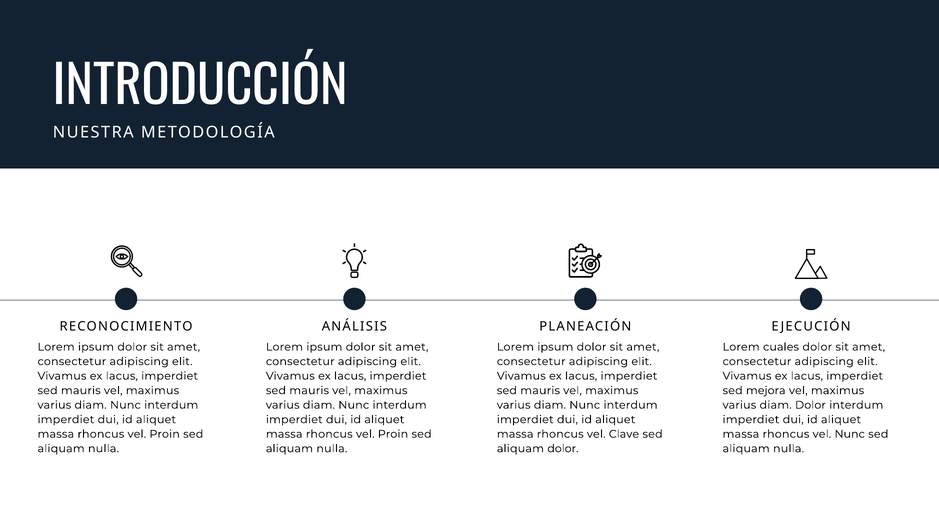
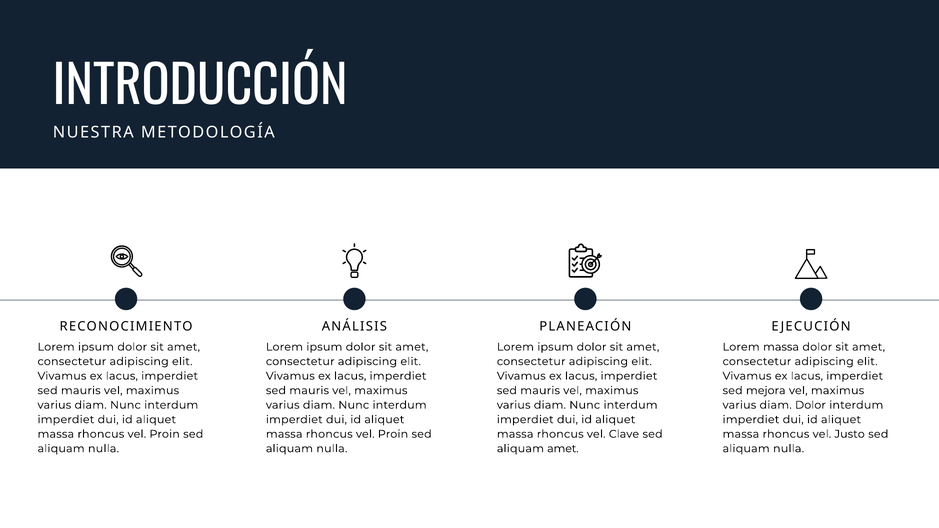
Lorem cuales: cuales -> massa
vel Nunc: Nunc -> Justo
aliquam dolor: dolor -> amet
